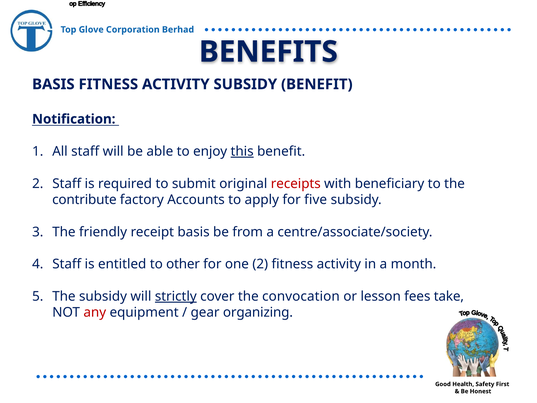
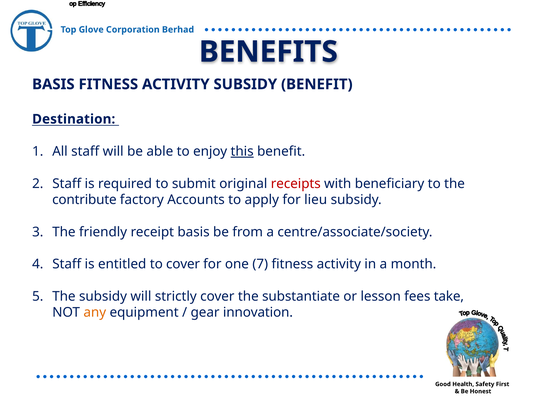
Notification: Notification -> Destination
five: five -> lieu
to other: other -> cover
one 2: 2 -> 7
strictly underline: present -> none
convocation: convocation -> substantiate
any colour: red -> orange
organizing: organizing -> innovation
